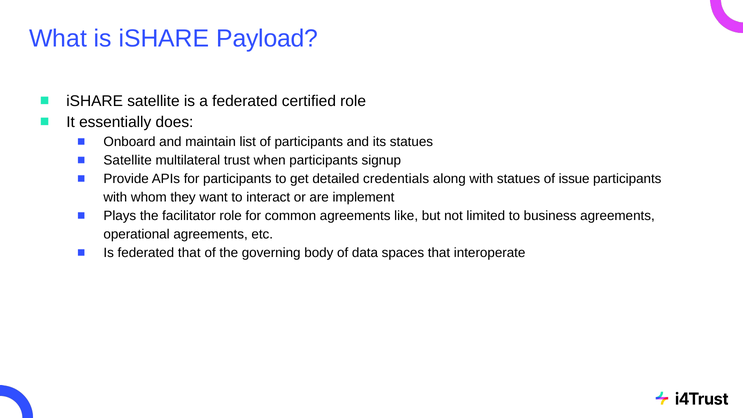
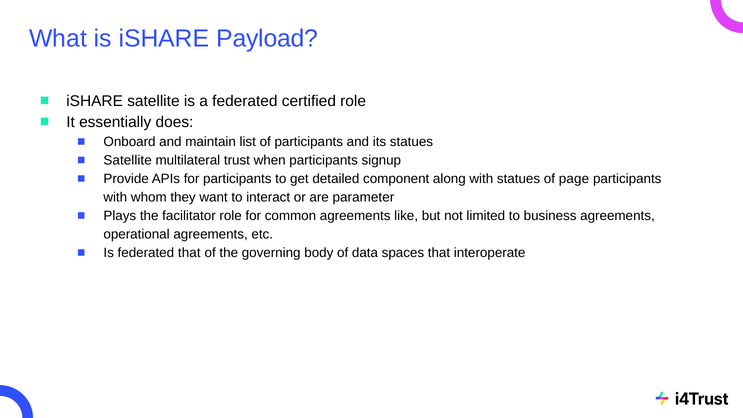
credentials: credentials -> component
issue: issue -> page
implement: implement -> parameter
